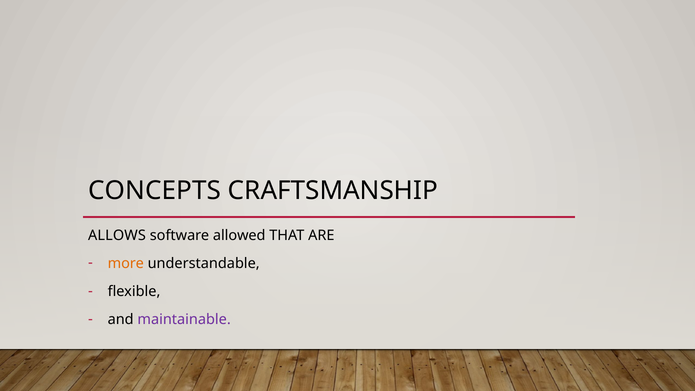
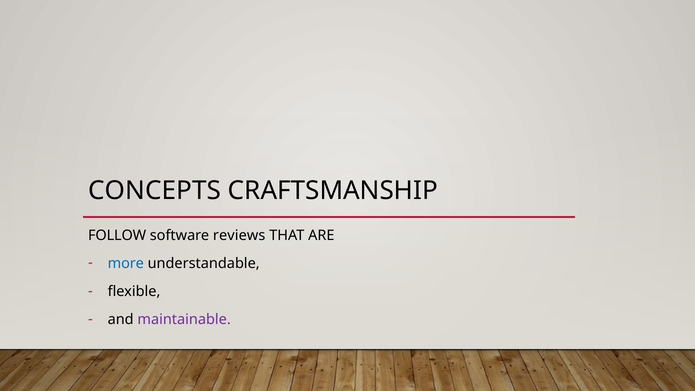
ALLOWS: ALLOWS -> FOLLOW
allowed: allowed -> reviews
more colour: orange -> blue
